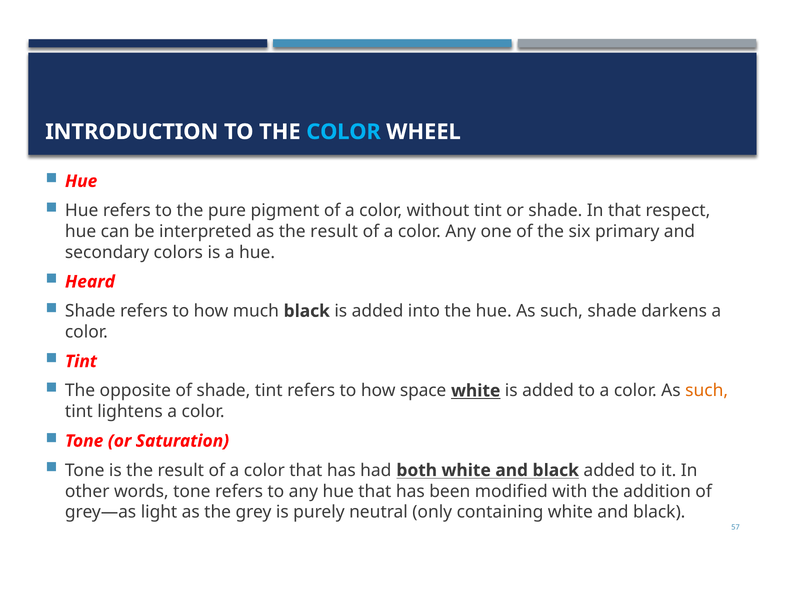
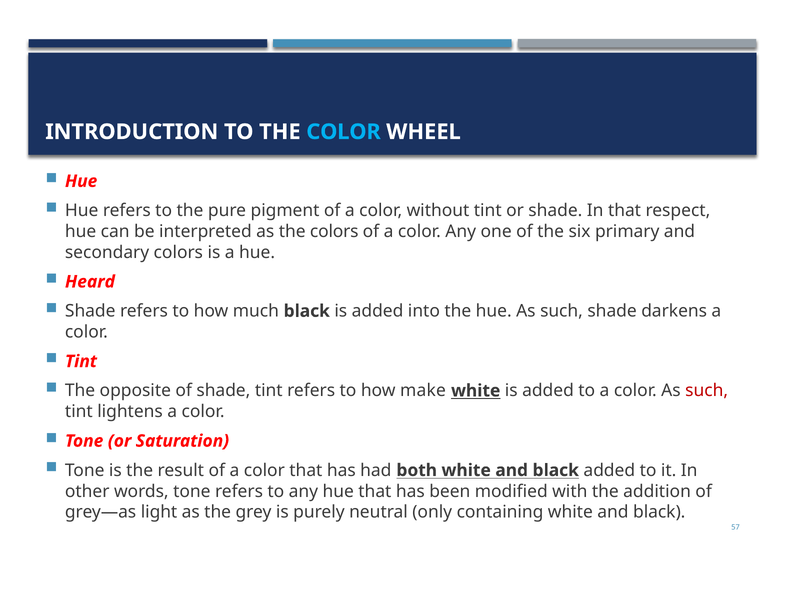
as the result: result -> colors
space: space -> make
such at (707, 391) colour: orange -> red
